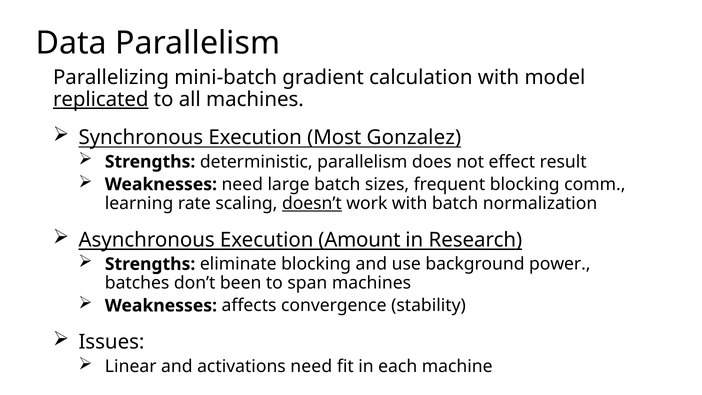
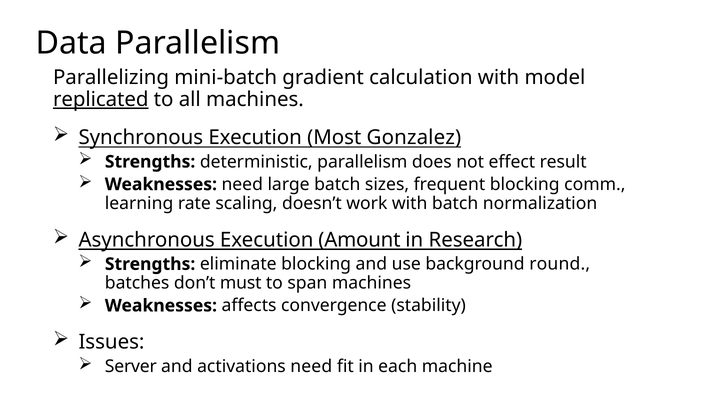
doesn’t underline: present -> none
power: power -> round
been: been -> must
Linear: Linear -> Server
